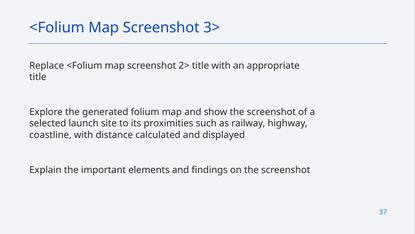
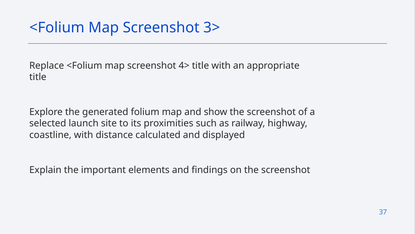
2>: 2> -> 4>
